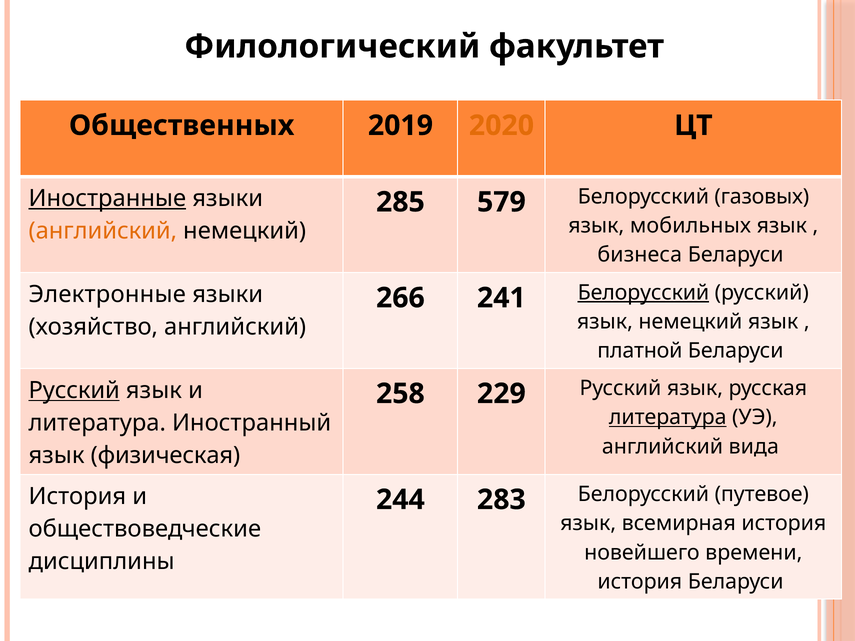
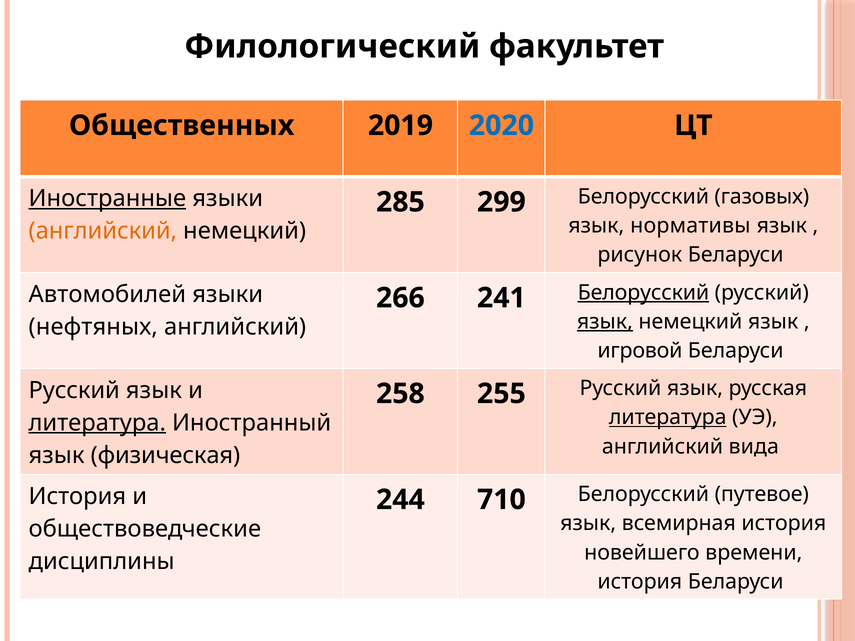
2020 colour: orange -> blue
579: 579 -> 299
мобильных: мобильных -> нормативы
бизнеса: бизнеса -> рисунок
Электронные: Электронные -> Автомобилей
язык at (605, 322) underline: none -> present
хозяйство: хозяйство -> нефтяных
платной: платной -> игровой
Русский at (74, 390) underline: present -> none
229: 229 -> 255
литература at (97, 423) underline: none -> present
283: 283 -> 710
